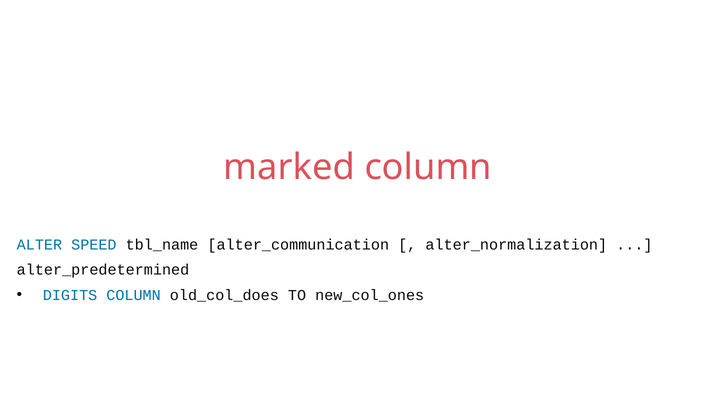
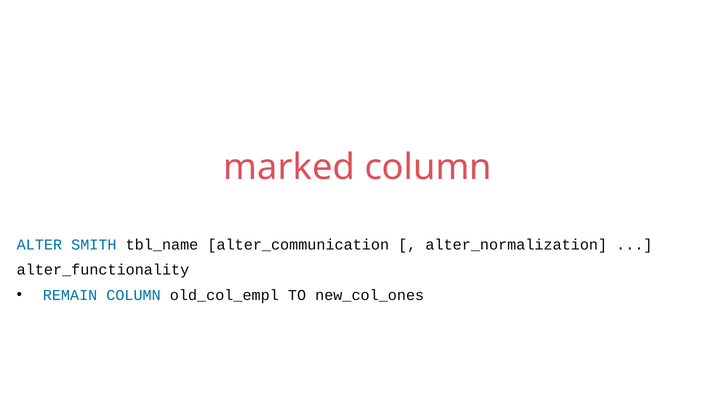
SPEED: SPEED -> SMITH
alter_predetermined: alter_predetermined -> alter_functionality
DIGITS: DIGITS -> REMAIN
old_col_does: old_col_does -> old_col_empl
